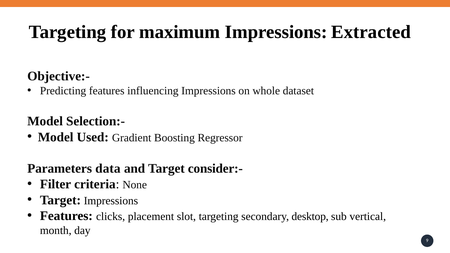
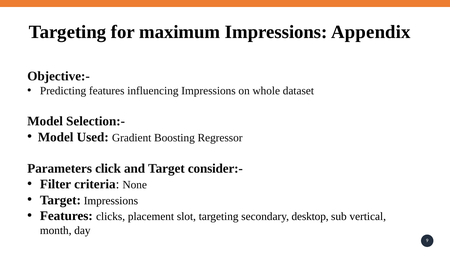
Extracted: Extracted -> Appendix
data: data -> click
